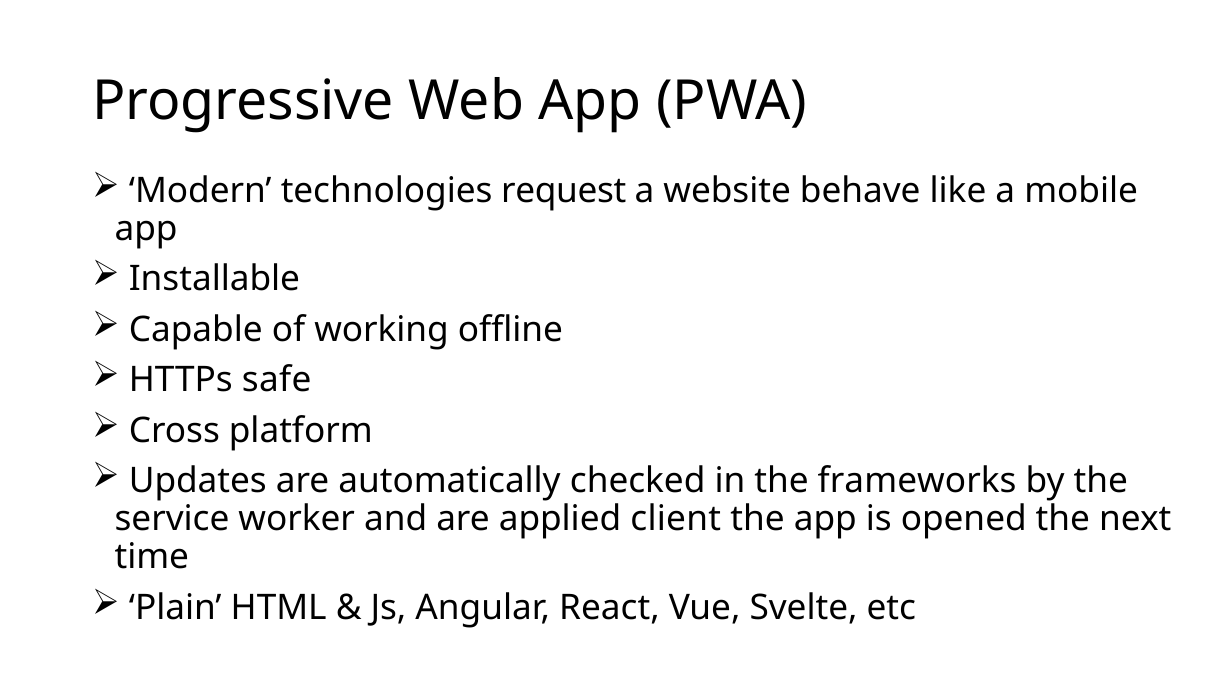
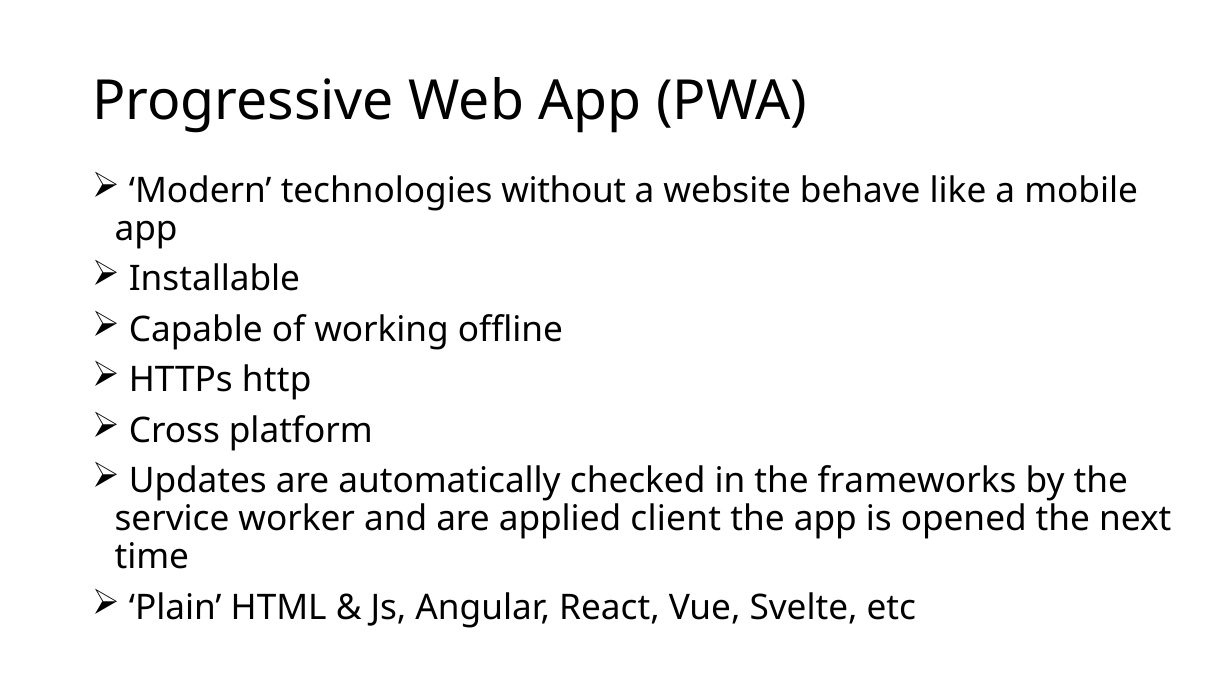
request: request -> without
safe: safe -> http
